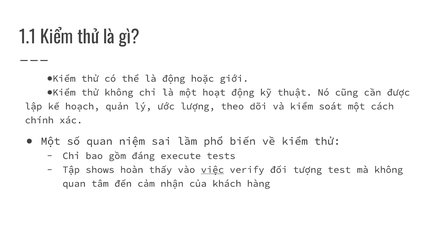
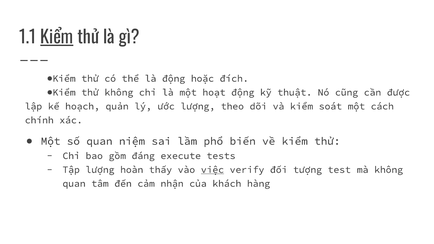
Kiểm at (57, 38) underline: none -> present
giới: giới -> đích
Tập shows: shows -> lượng
